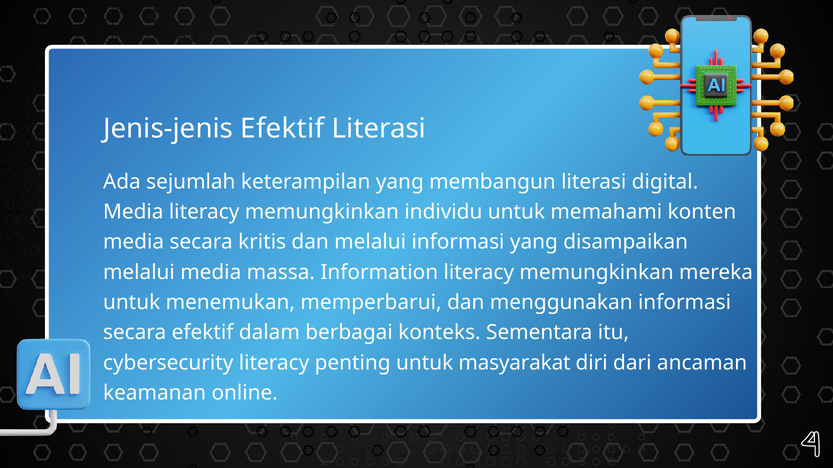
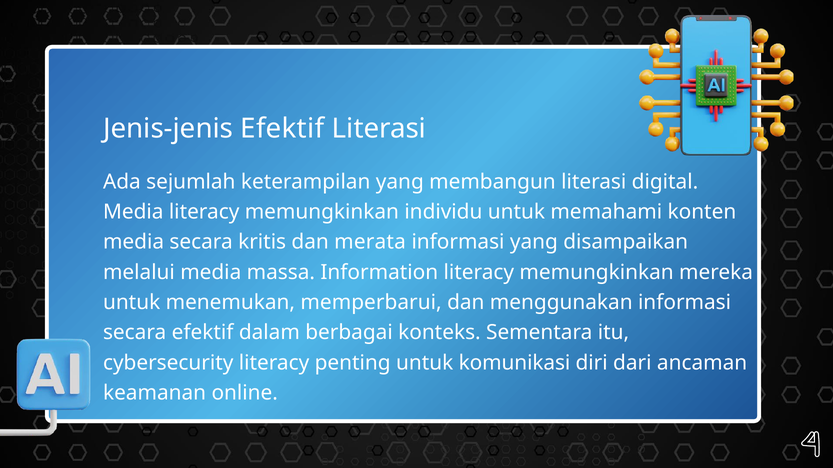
dan melalui: melalui -> merata
masyarakat: masyarakat -> komunikasi
